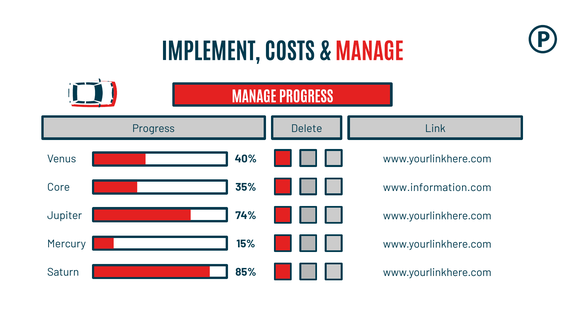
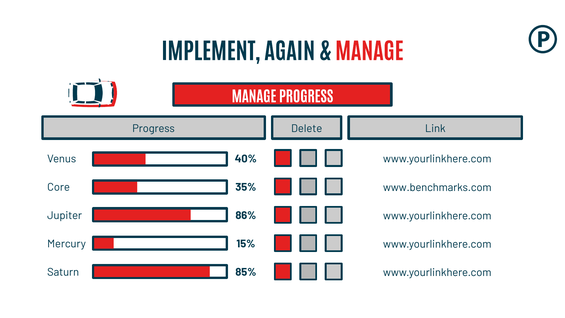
COSTS: COSTS -> AGAIN
www.information.com: www.information.com -> www.benchmarks.com
74%: 74% -> 86%
